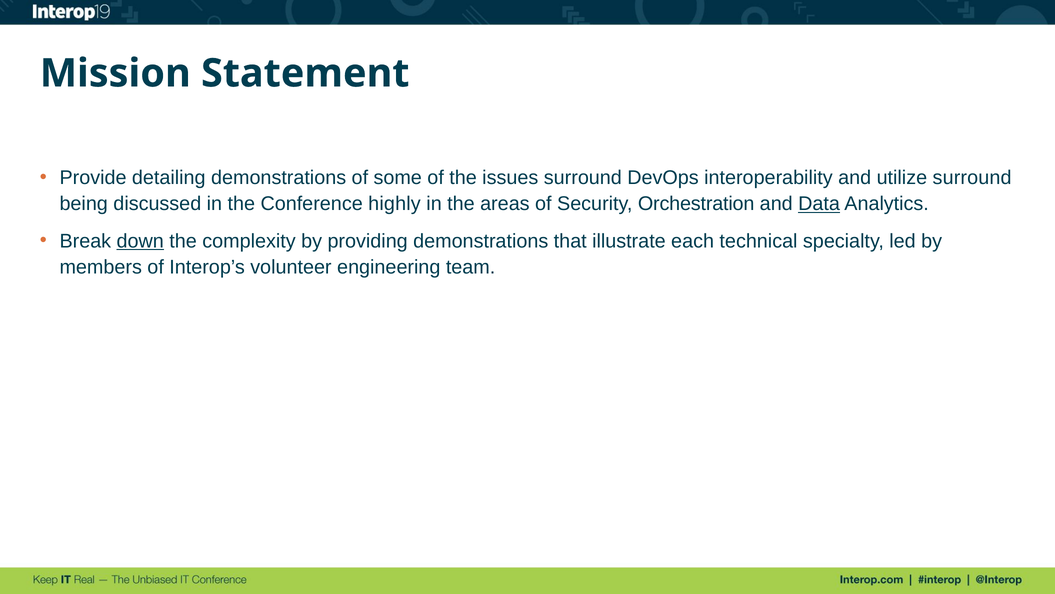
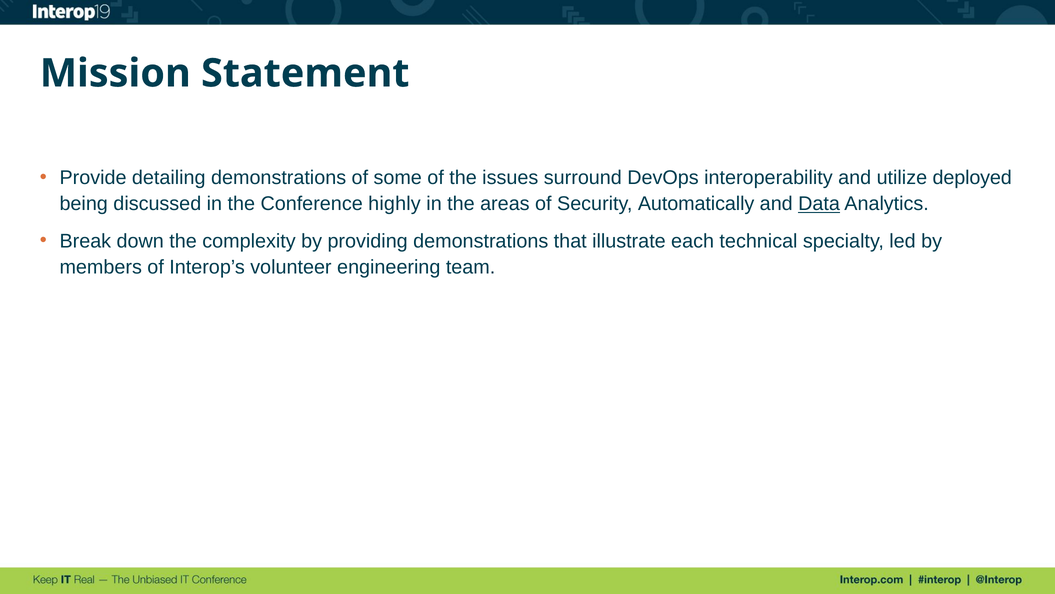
utilize surround: surround -> deployed
Orchestration: Orchestration -> Automatically
down underline: present -> none
